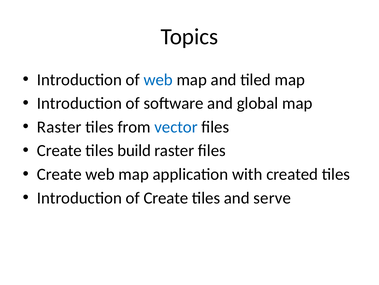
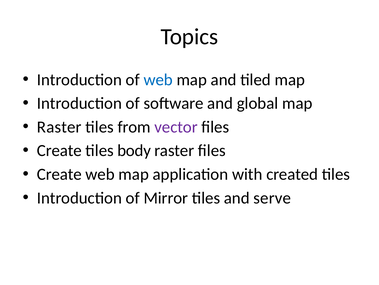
vector colour: blue -> purple
build: build -> body
of Create: Create -> Mirror
